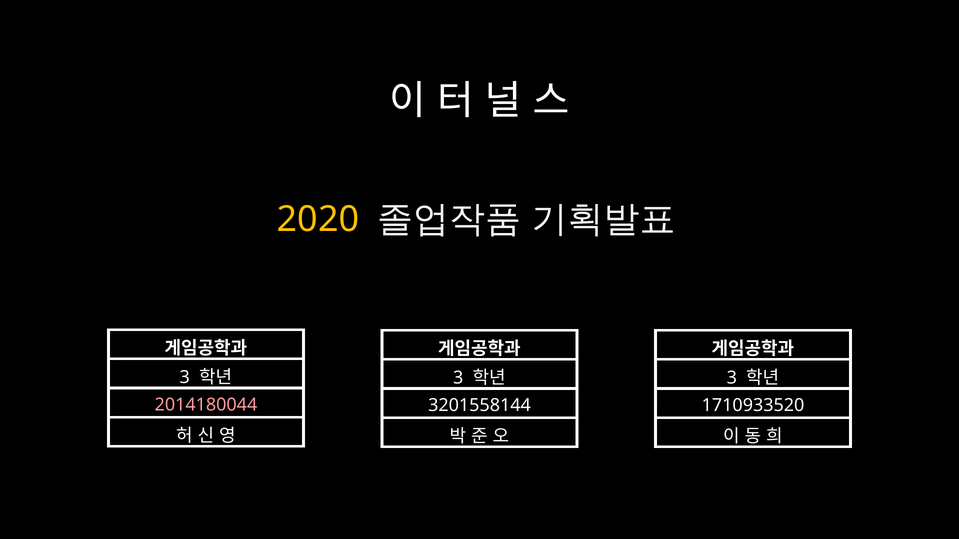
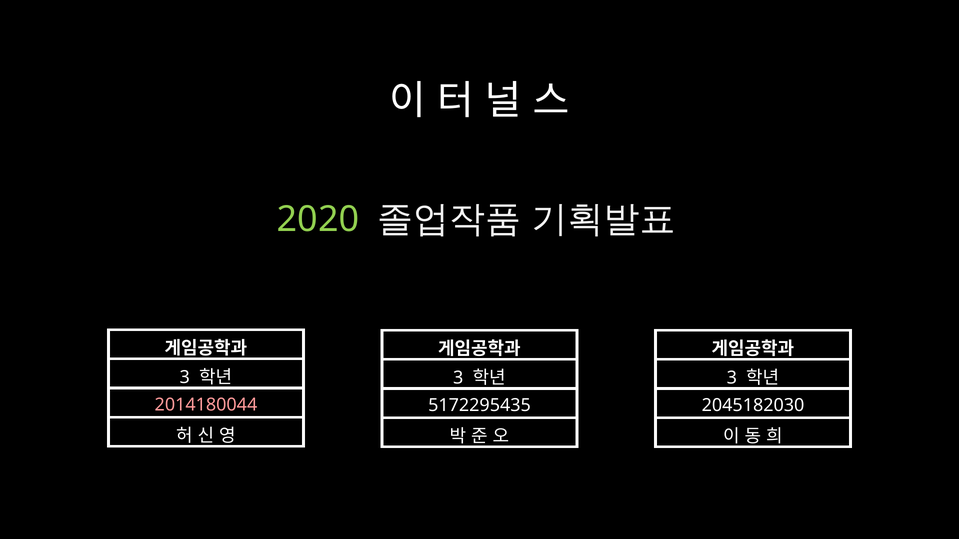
2020 colour: yellow -> light green
3201558144: 3201558144 -> 5172295435
1710933520: 1710933520 -> 2045182030
